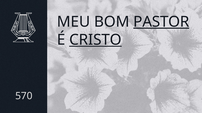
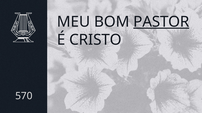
CRISTO underline: present -> none
